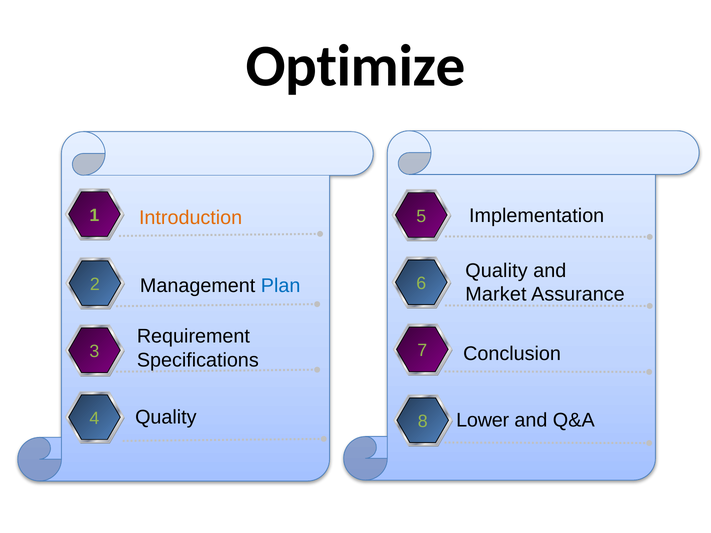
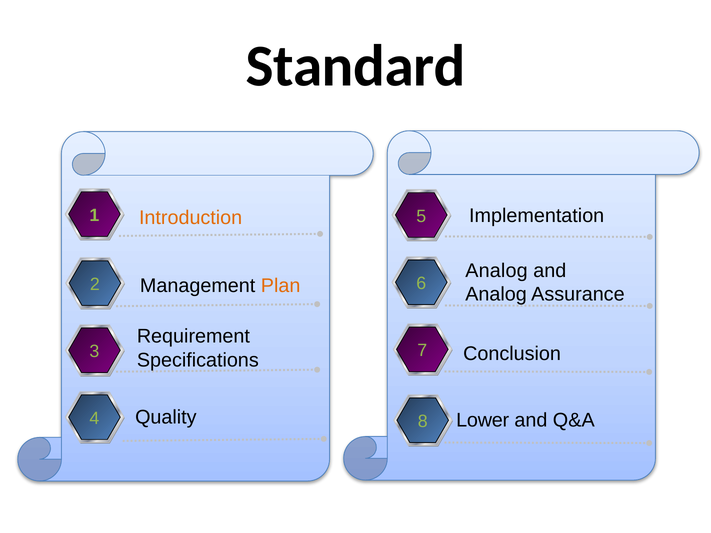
Optimize: Optimize -> Standard
Quality at (496, 271): Quality -> Analog
Plan colour: blue -> orange
Market at (496, 294): Market -> Analog
